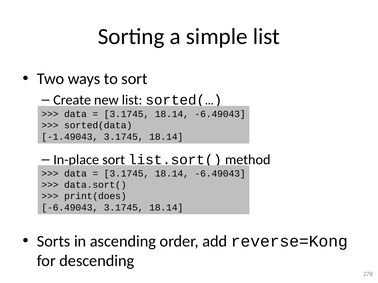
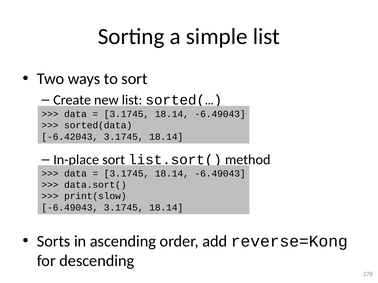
-1.49043: -1.49043 -> -6.42043
print(does: print(does -> print(slow
